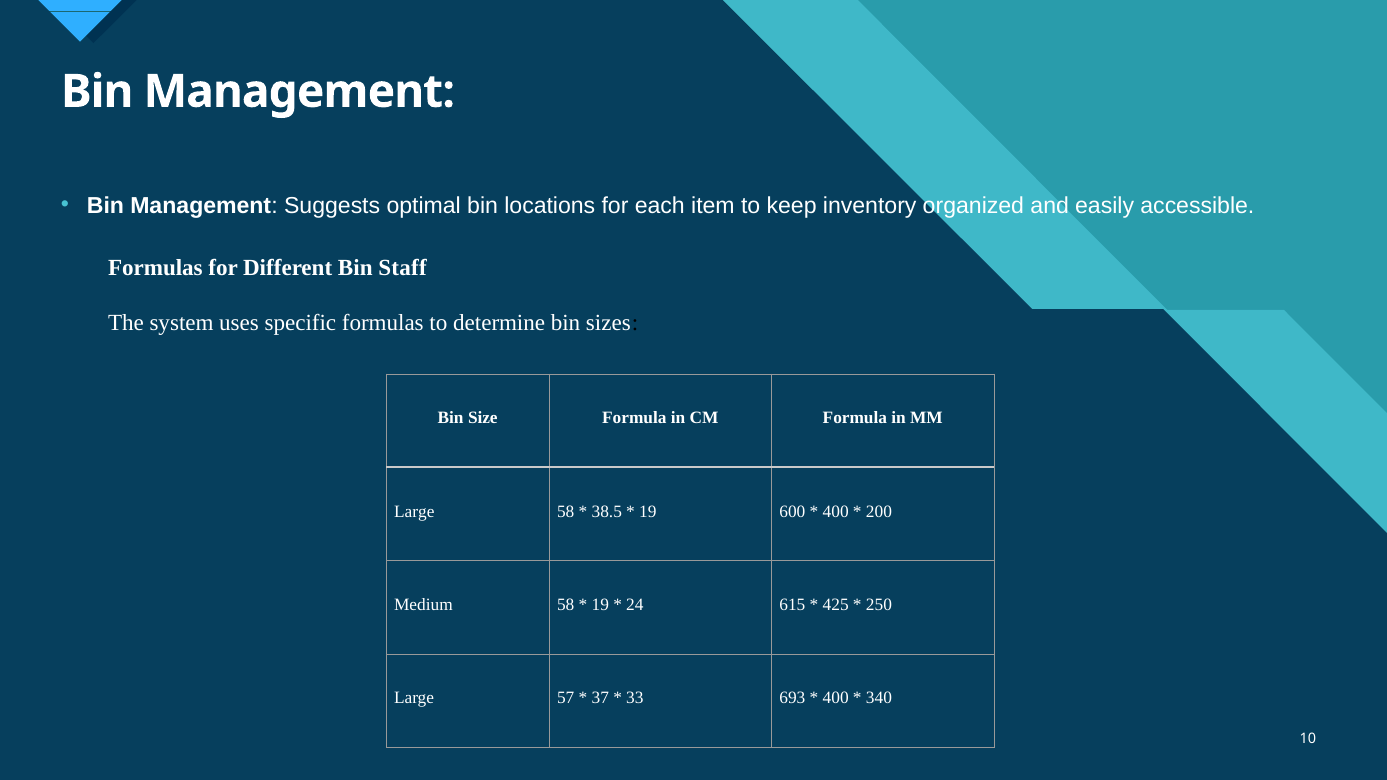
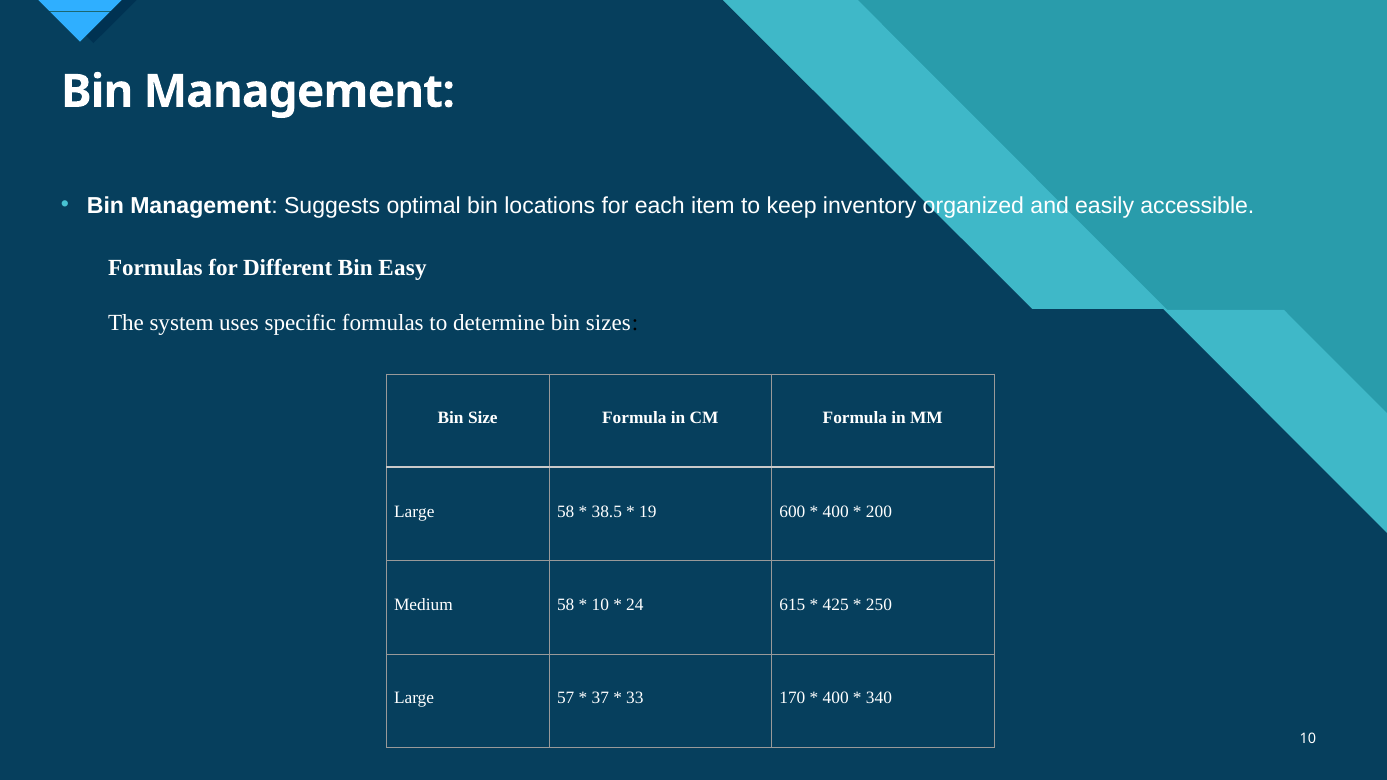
Staff: Staff -> Easy
19 at (600, 605): 19 -> 10
693: 693 -> 170
